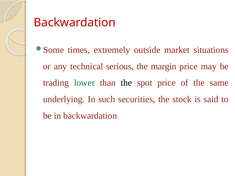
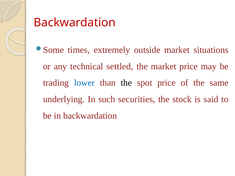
serious: serious -> settled
the margin: margin -> market
lower colour: green -> blue
